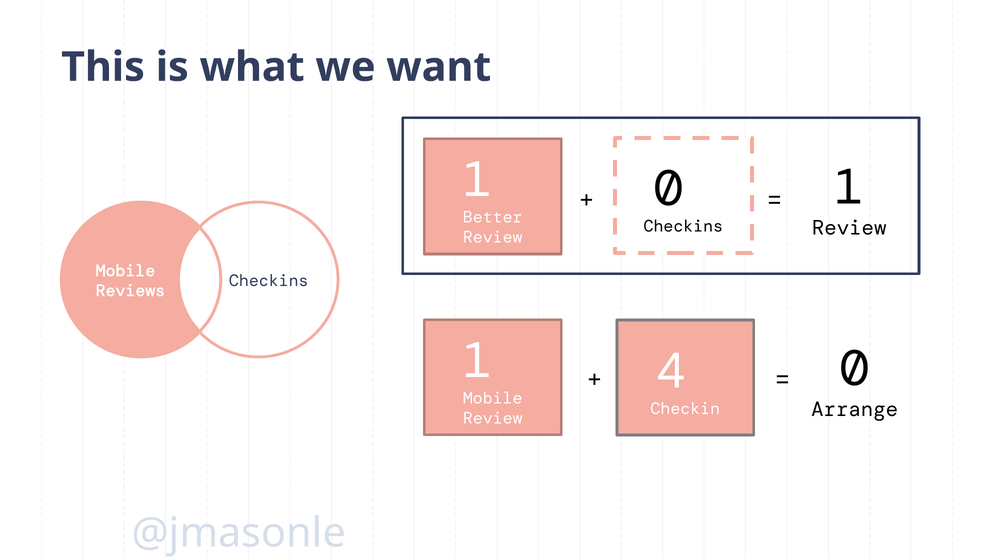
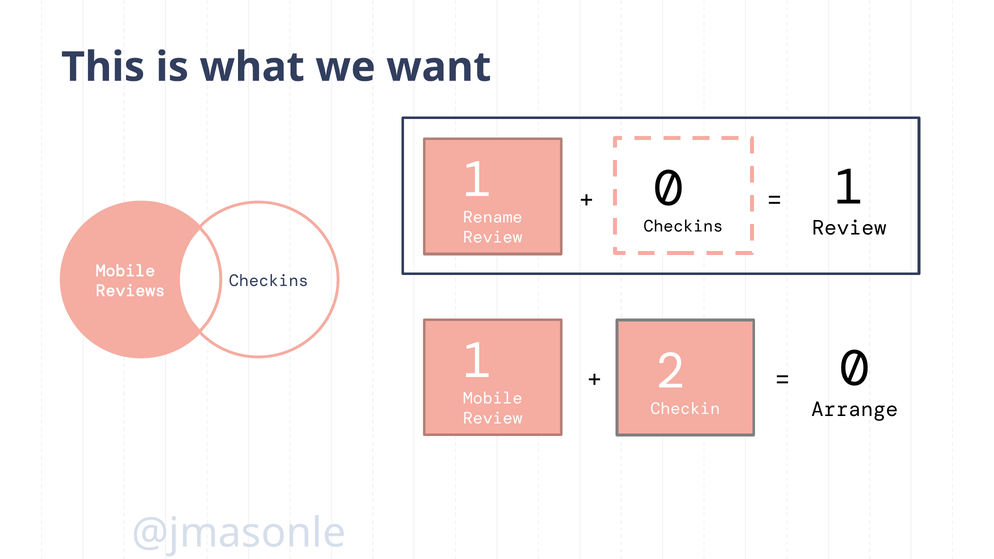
Better: Better -> Rename
4: 4 -> 2
